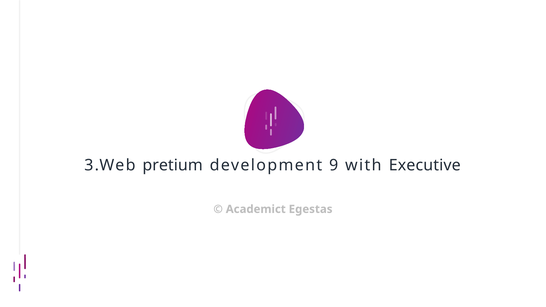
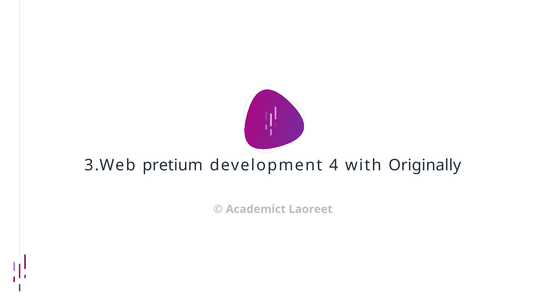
9: 9 -> 4
Executive: Executive -> Originally
Egestas: Egestas -> Laoreet
